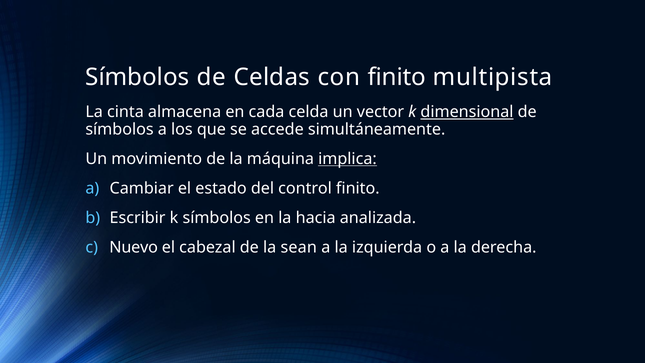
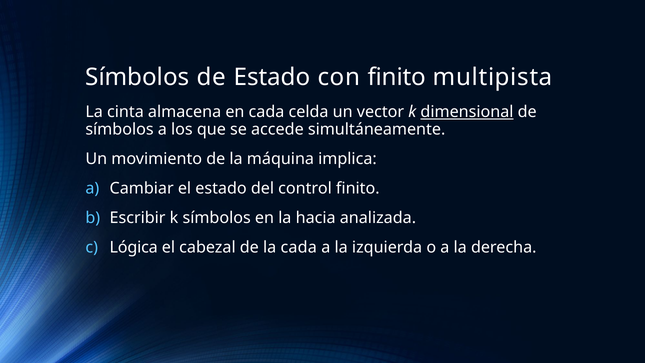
de Celdas: Celdas -> Estado
implica underline: present -> none
Nuevo: Nuevo -> Lógica
la sean: sean -> cada
